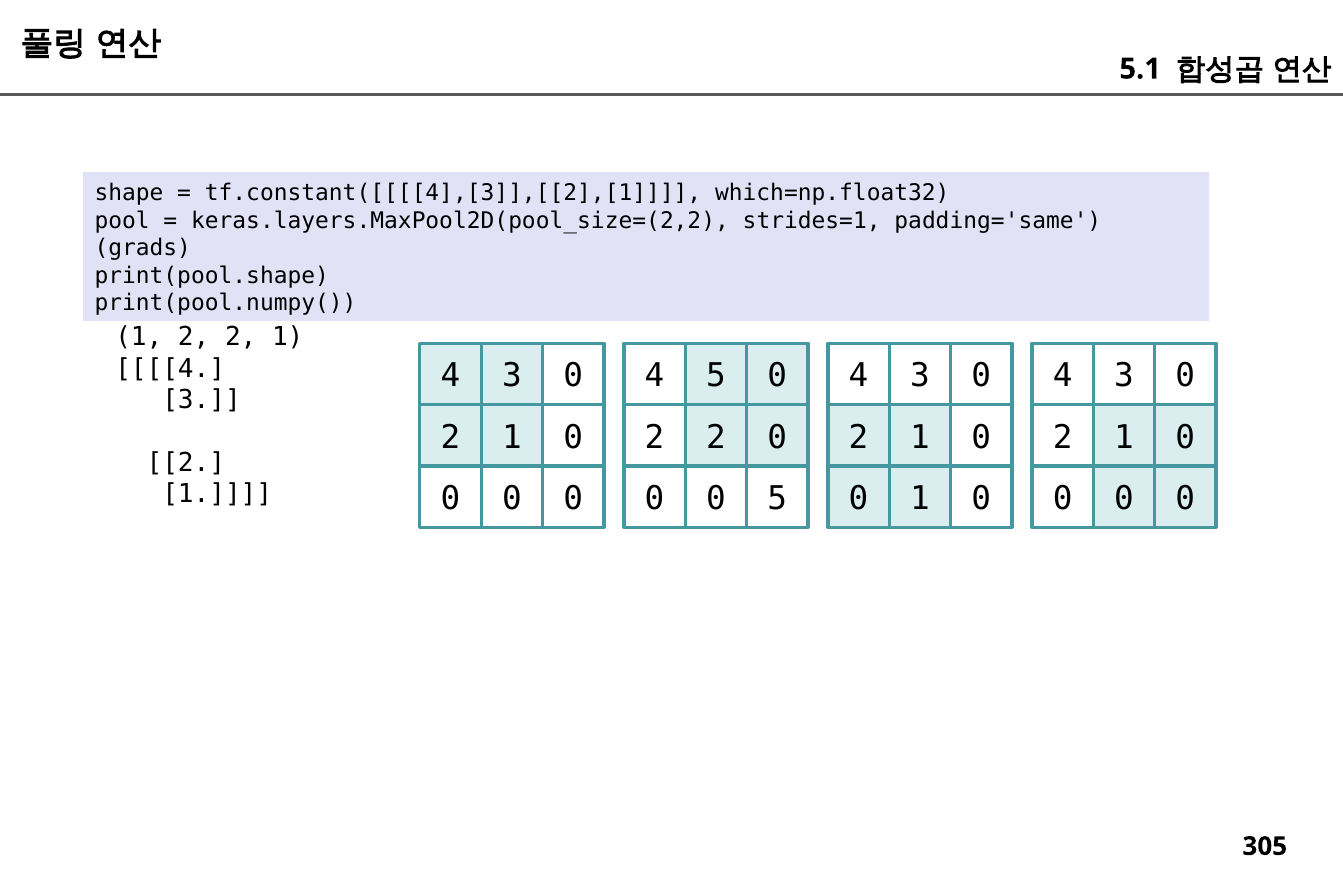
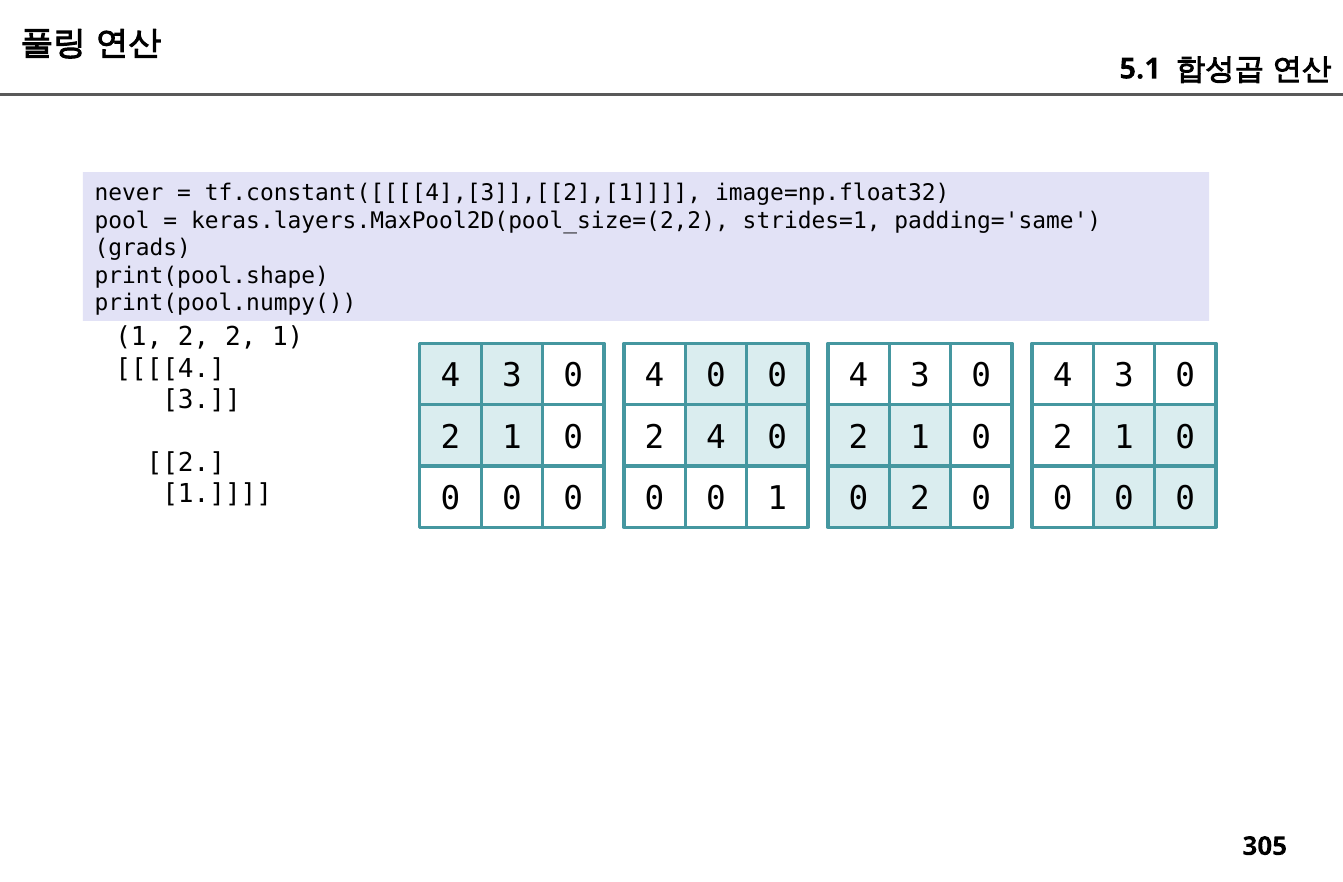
shape: shape -> never
which=np.float32: which=np.float32 -> image=np.float32
5 at (716, 376): 5 -> 0
2 at (716, 438): 2 -> 4
0 5: 5 -> 1
1 at (920, 499): 1 -> 2
